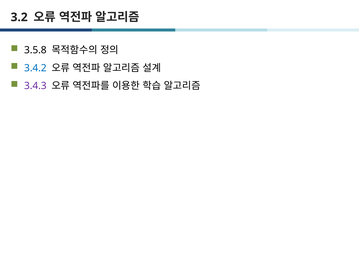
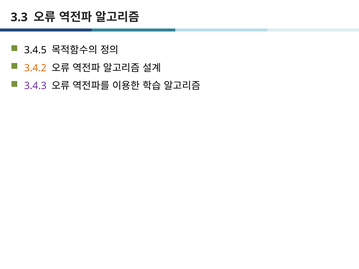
3.2: 3.2 -> 3.3
3.5.8: 3.5.8 -> 3.4.5
3.4.2 colour: blue -> orange
